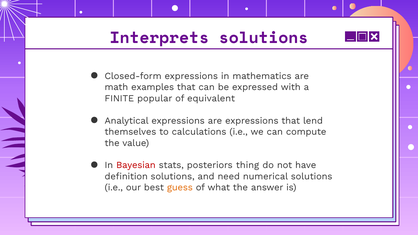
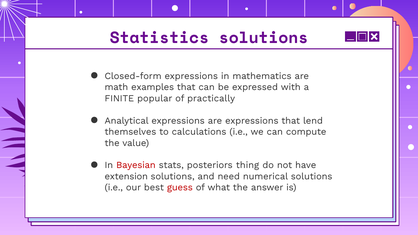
Interprets: Interprets -> Statistics
equivalent: equivalent -> practically
definition: definition -> extension
guess colour: orange -> red
